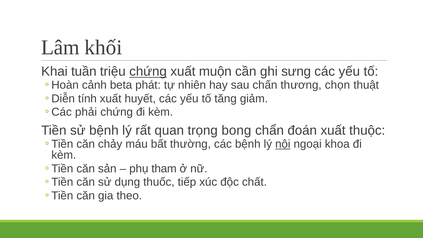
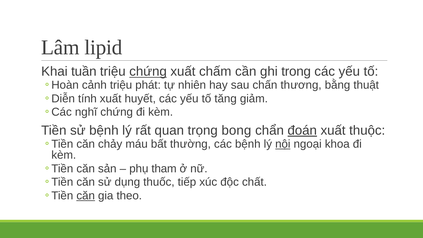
khối: khối -> lipid
muộn: muộn -> chấm
sưng: sưng -> trong
cảnh beta: beta -> triệu
chọn: chọn -> bằng
phải: phải -> nghĩ
đoán underline: none -> present
căn at (86, 196) underline: none -> present
